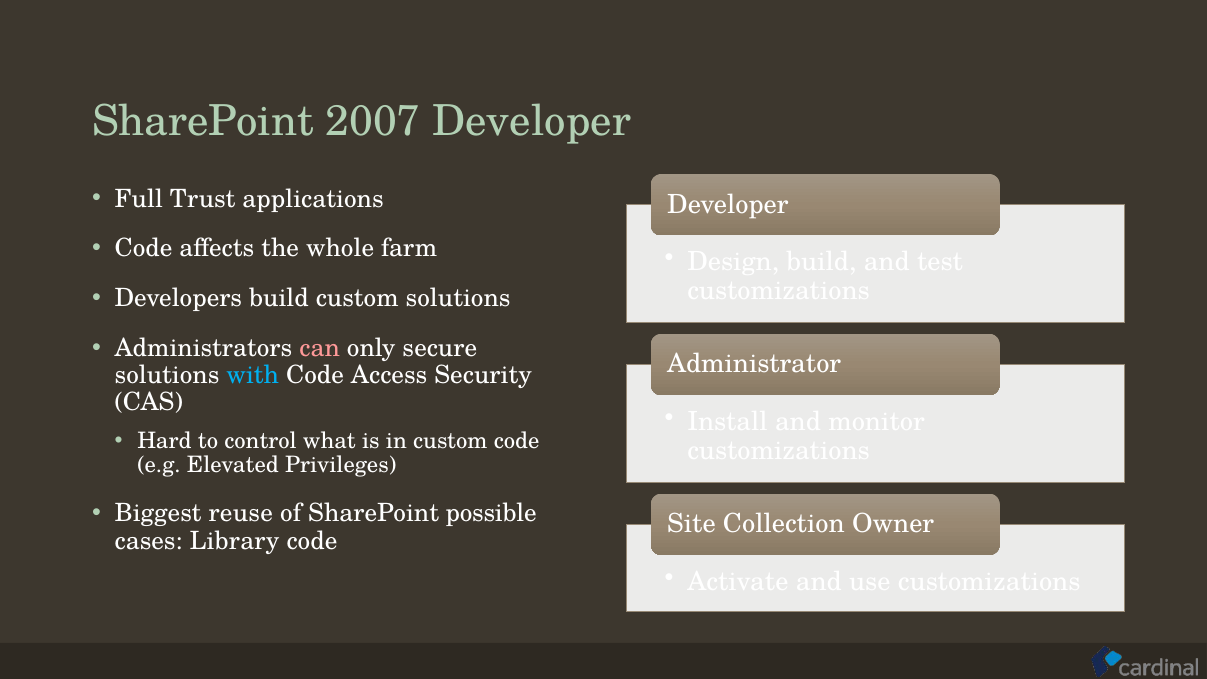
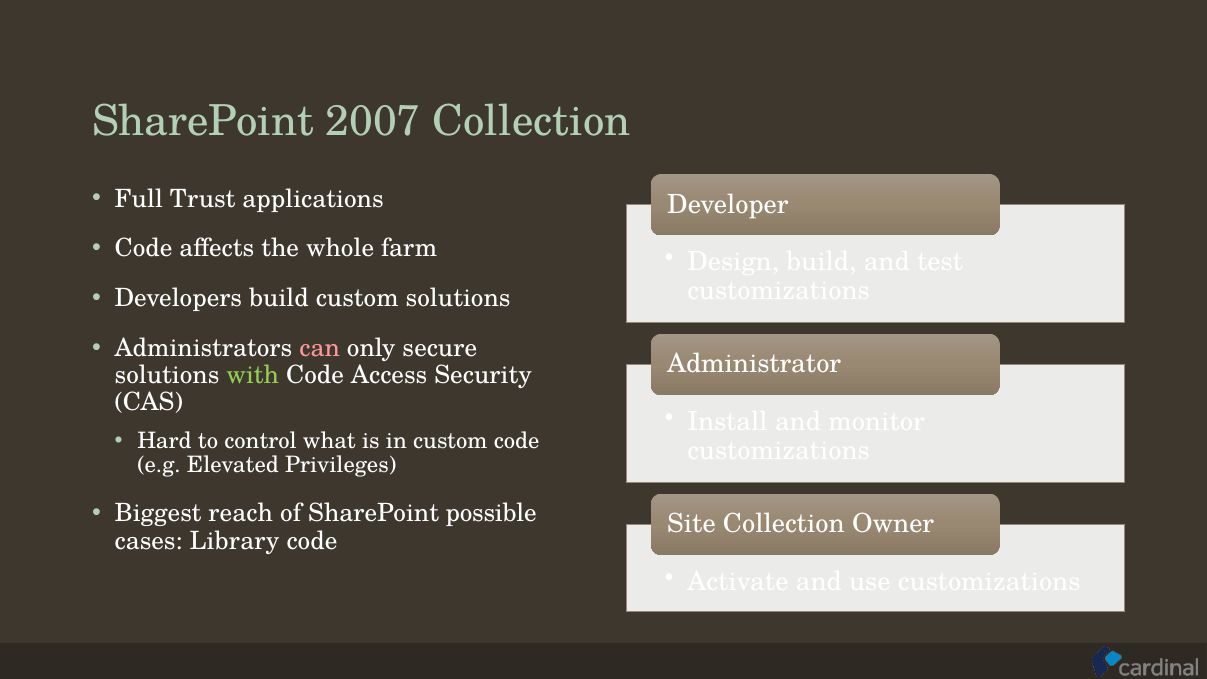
2007 Developer: Developer -> Collection
with colour: light blue -> light green
reuse: reuse -> reach
